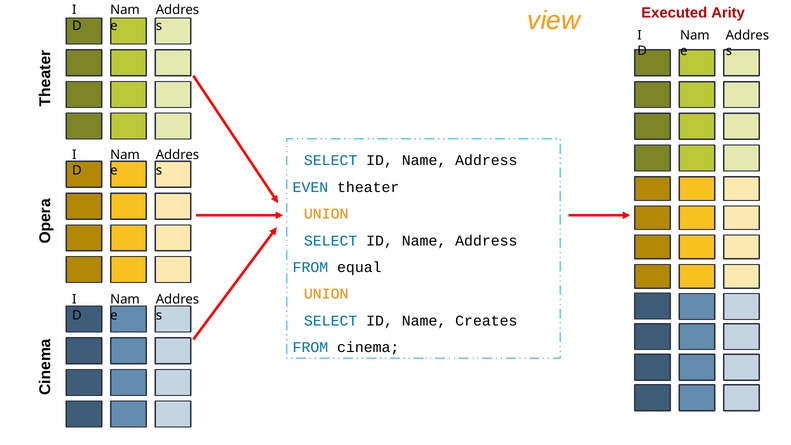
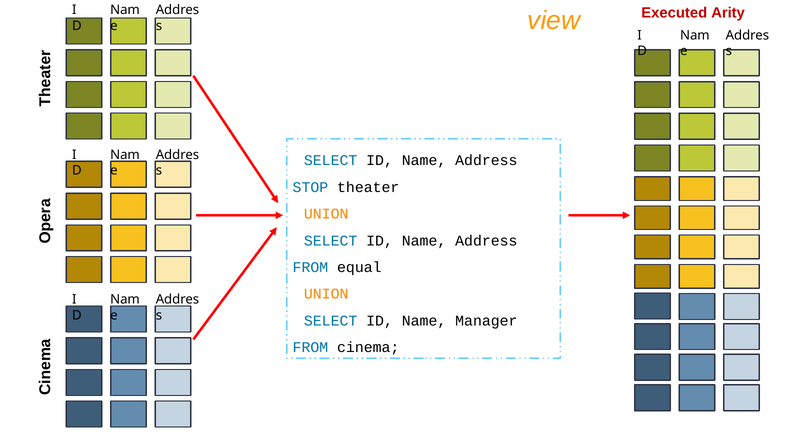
EVEN: EVEN -> STOP
Creates: Creates -> Manager
